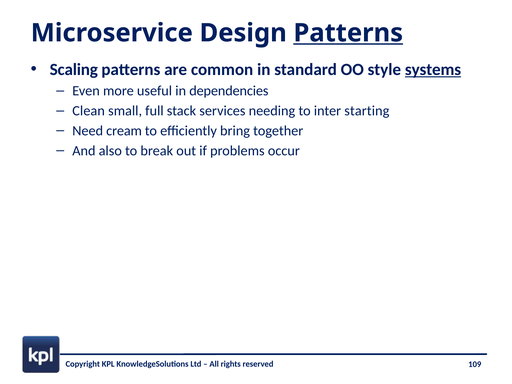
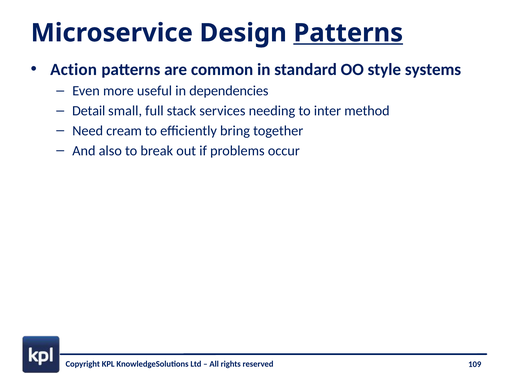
Scaling: Scaling -> Action
systems underline: present -> none
Clean: Clean -> Detail
starting: starting -> method
